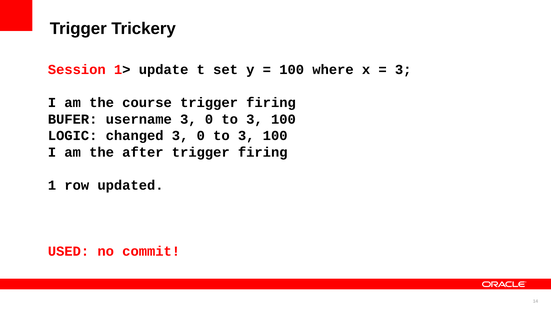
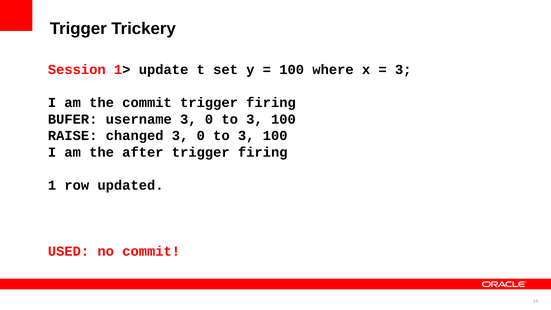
the course: course -> commit
LOGIC: LOGIC -> RAISE
